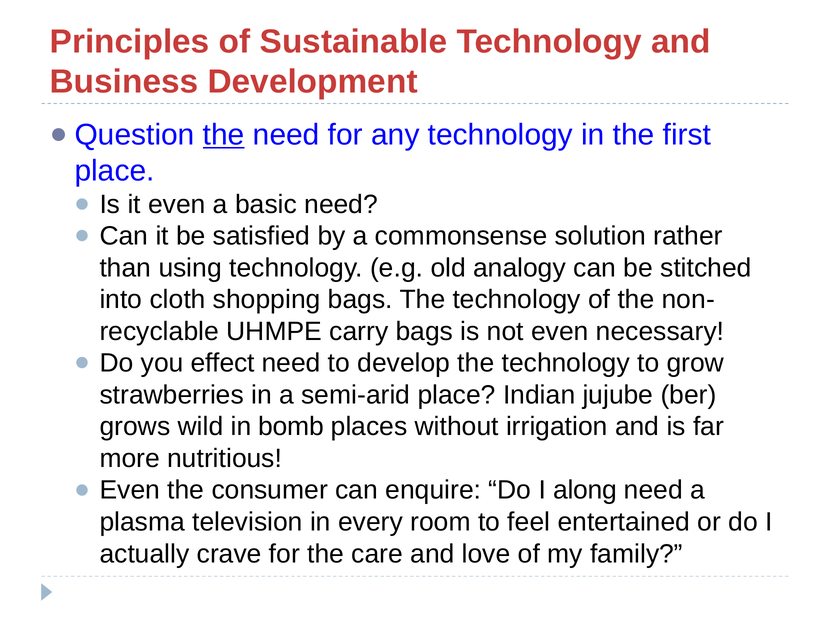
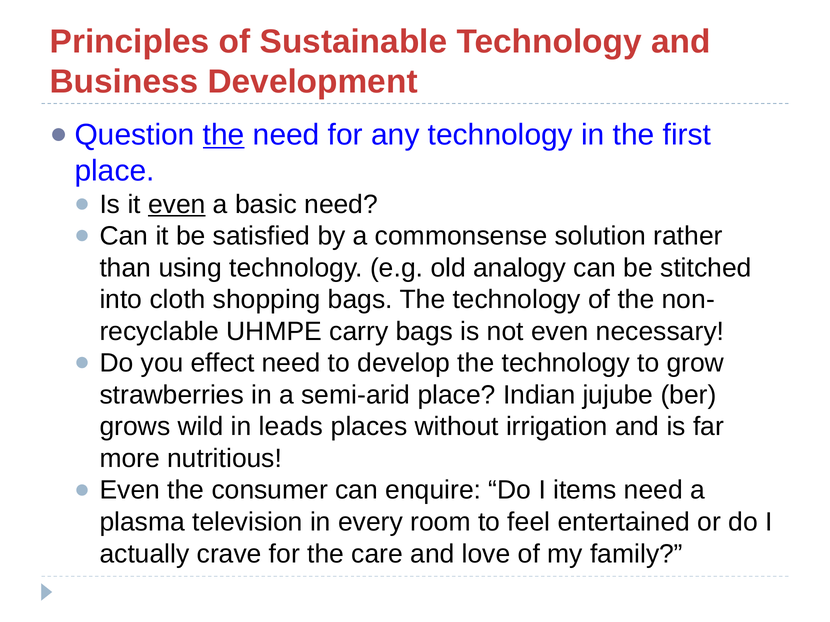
even at (177, 204) underline: none -> present
bomb: bomb -> leads
along: along -> items
